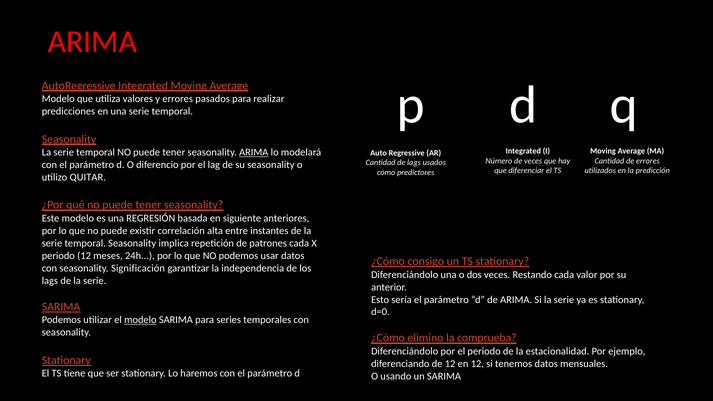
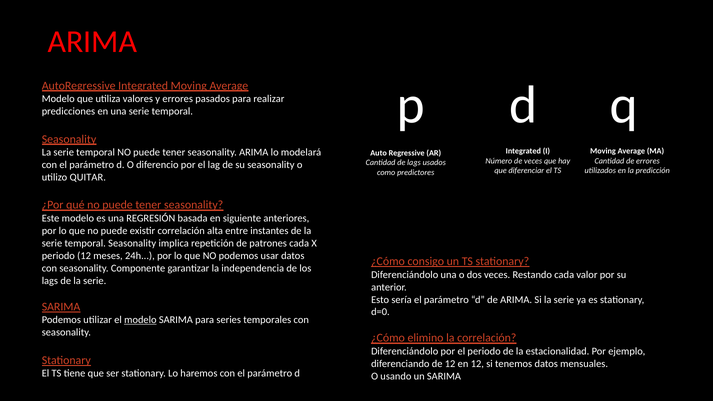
ARIMA at (254, 152) underline: present -> none
Significación: Significación -> Componente
la comprueba: comprueba -> correlación
